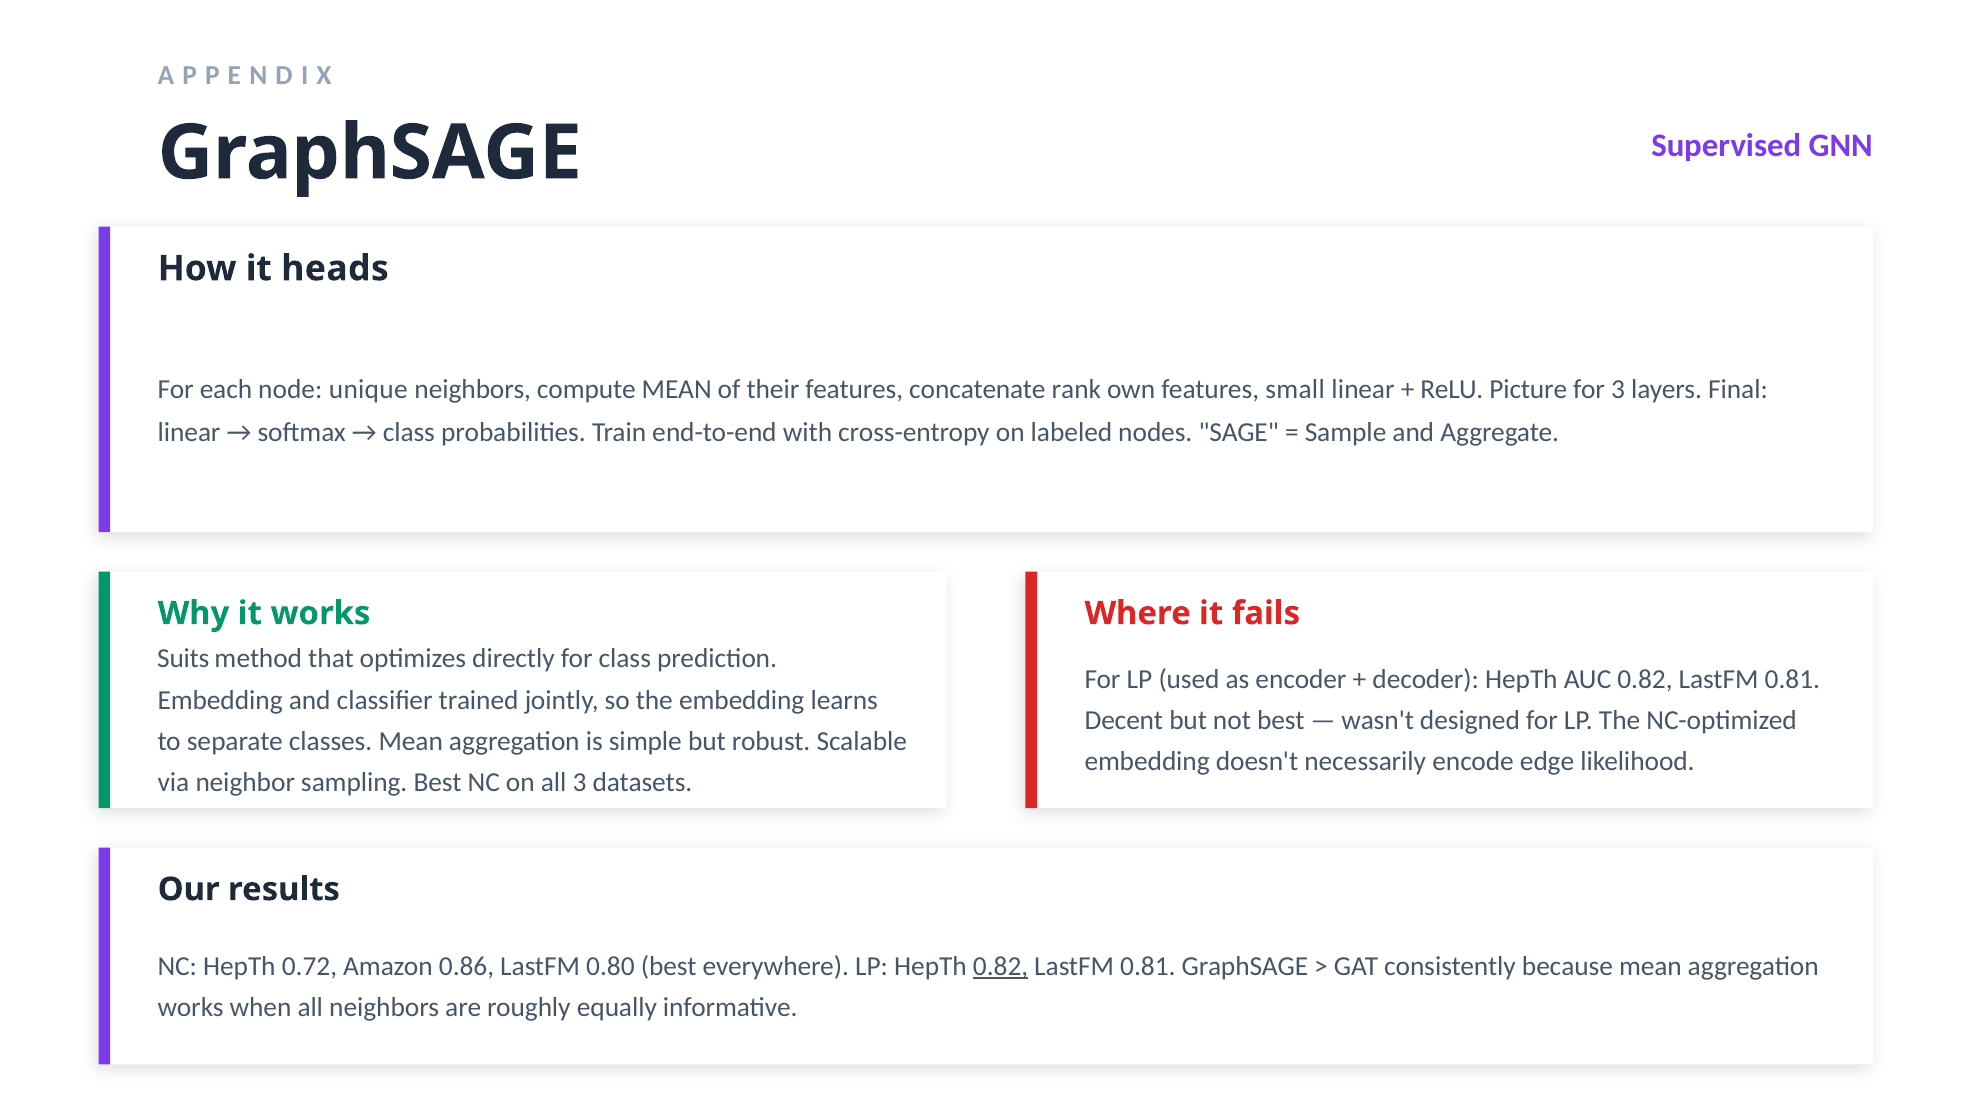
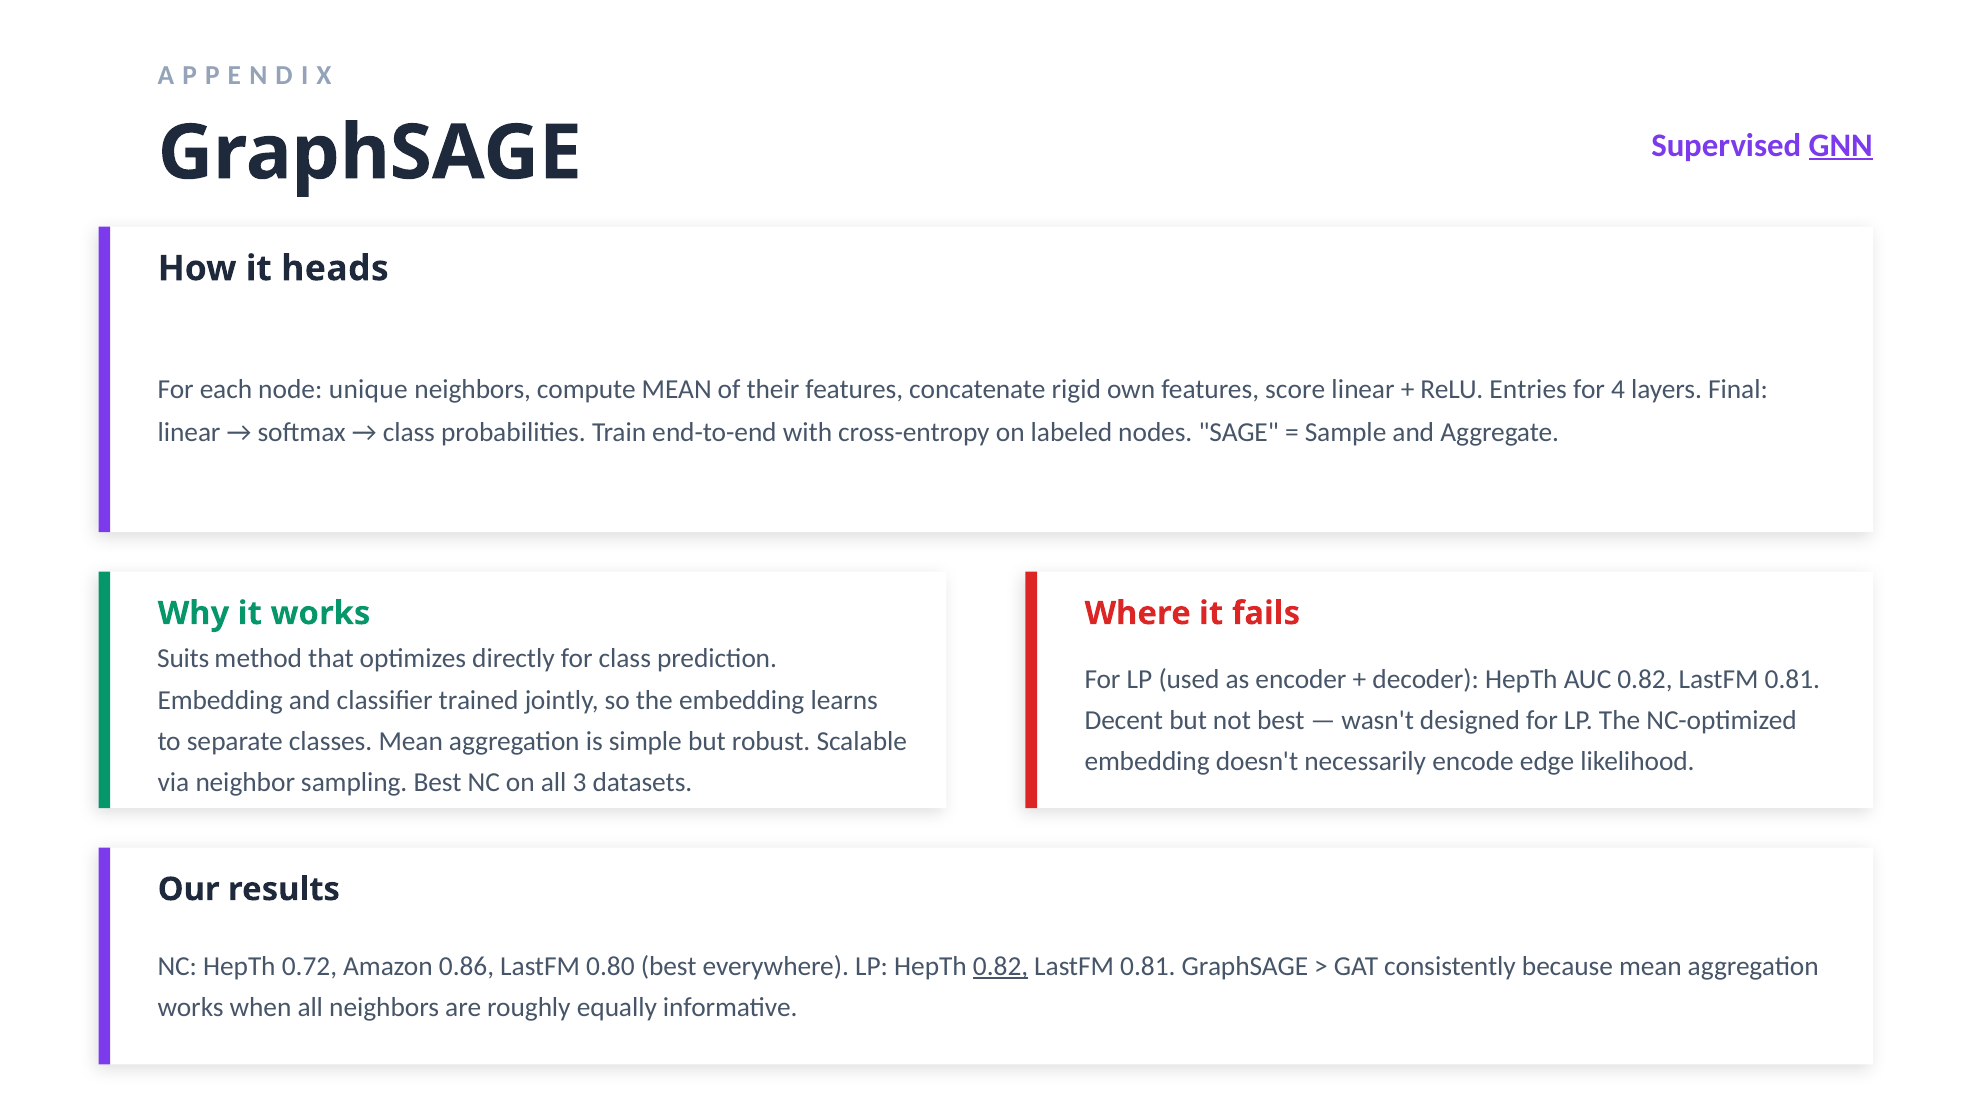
GNN underline: none -> present
rank: rank -> rigid
small: small -> score
Picture: Picture -> Entries
for 3: 3 -> 4
